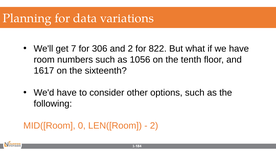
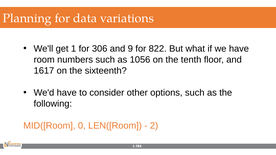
7: 7 -> 1
and 2: 2 -> 9
